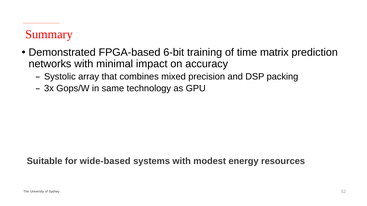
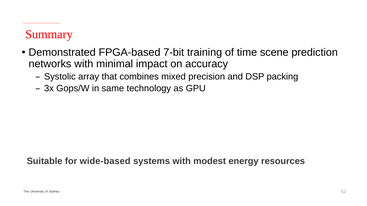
6-bit: 6-bit -> 7-bit
matrix: matrix -> scene
